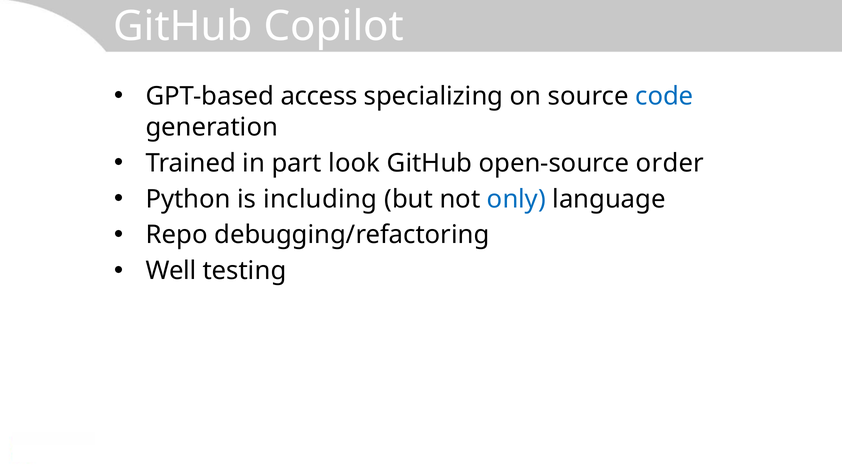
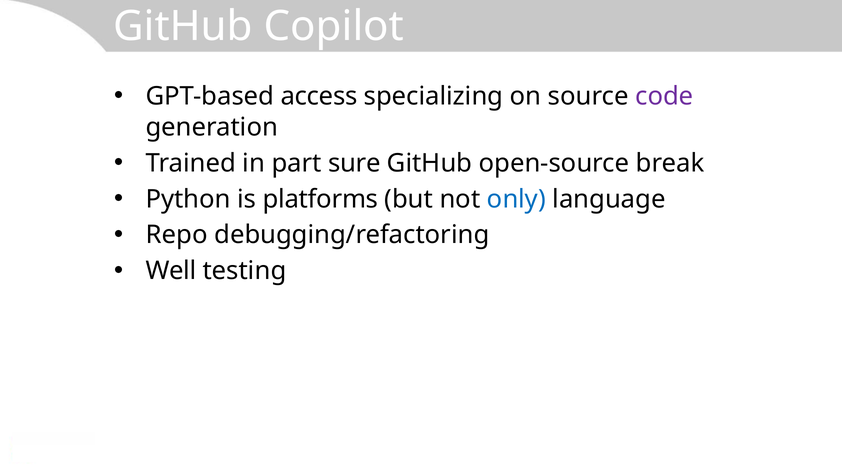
code colour: blue -> purple
look: look -> sure
order: order -> break
including: including -> platforms
